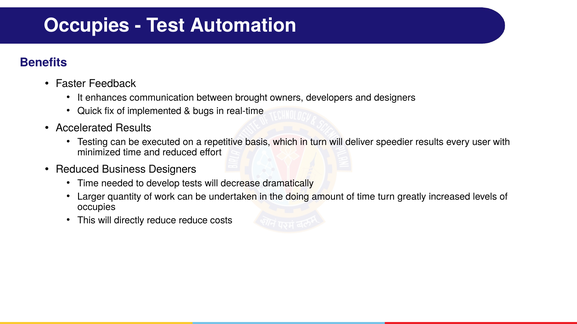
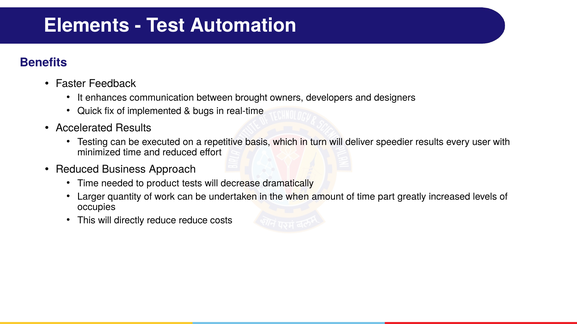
Occupies at (87, 26): Occupies -> Elements
Business Designers: Designers -> Approach
develop: develop -> product
doing: doing -> when
time turn: turn -> part
